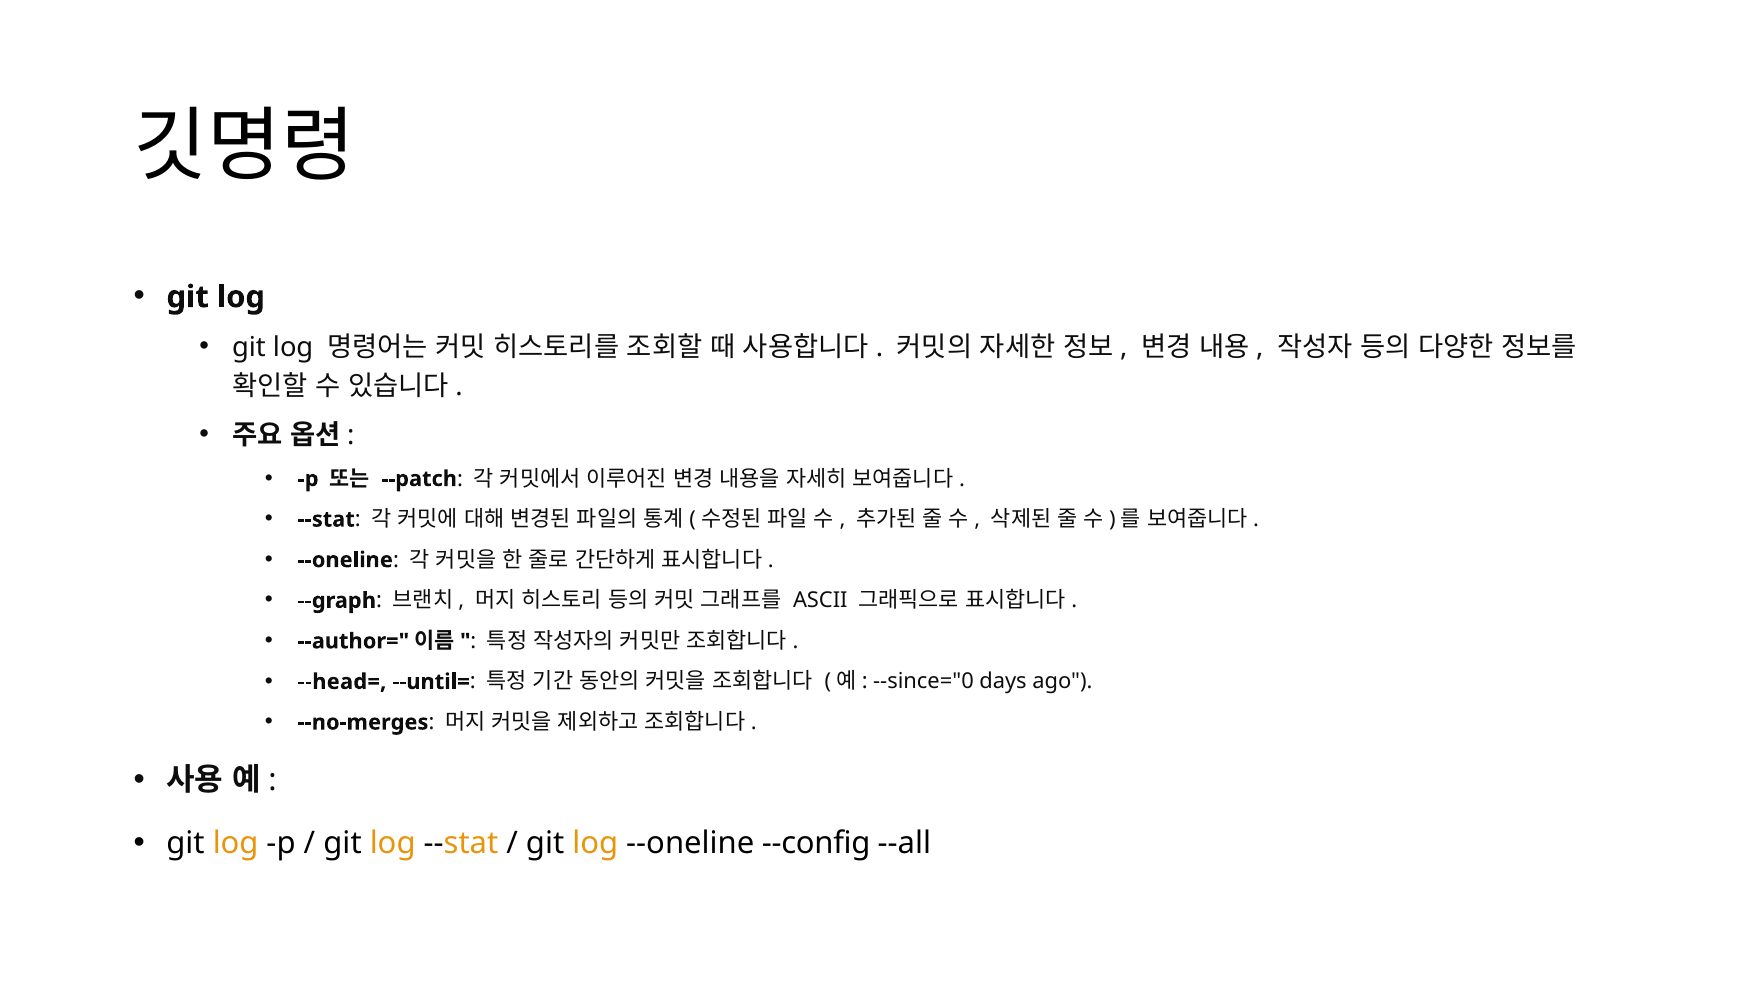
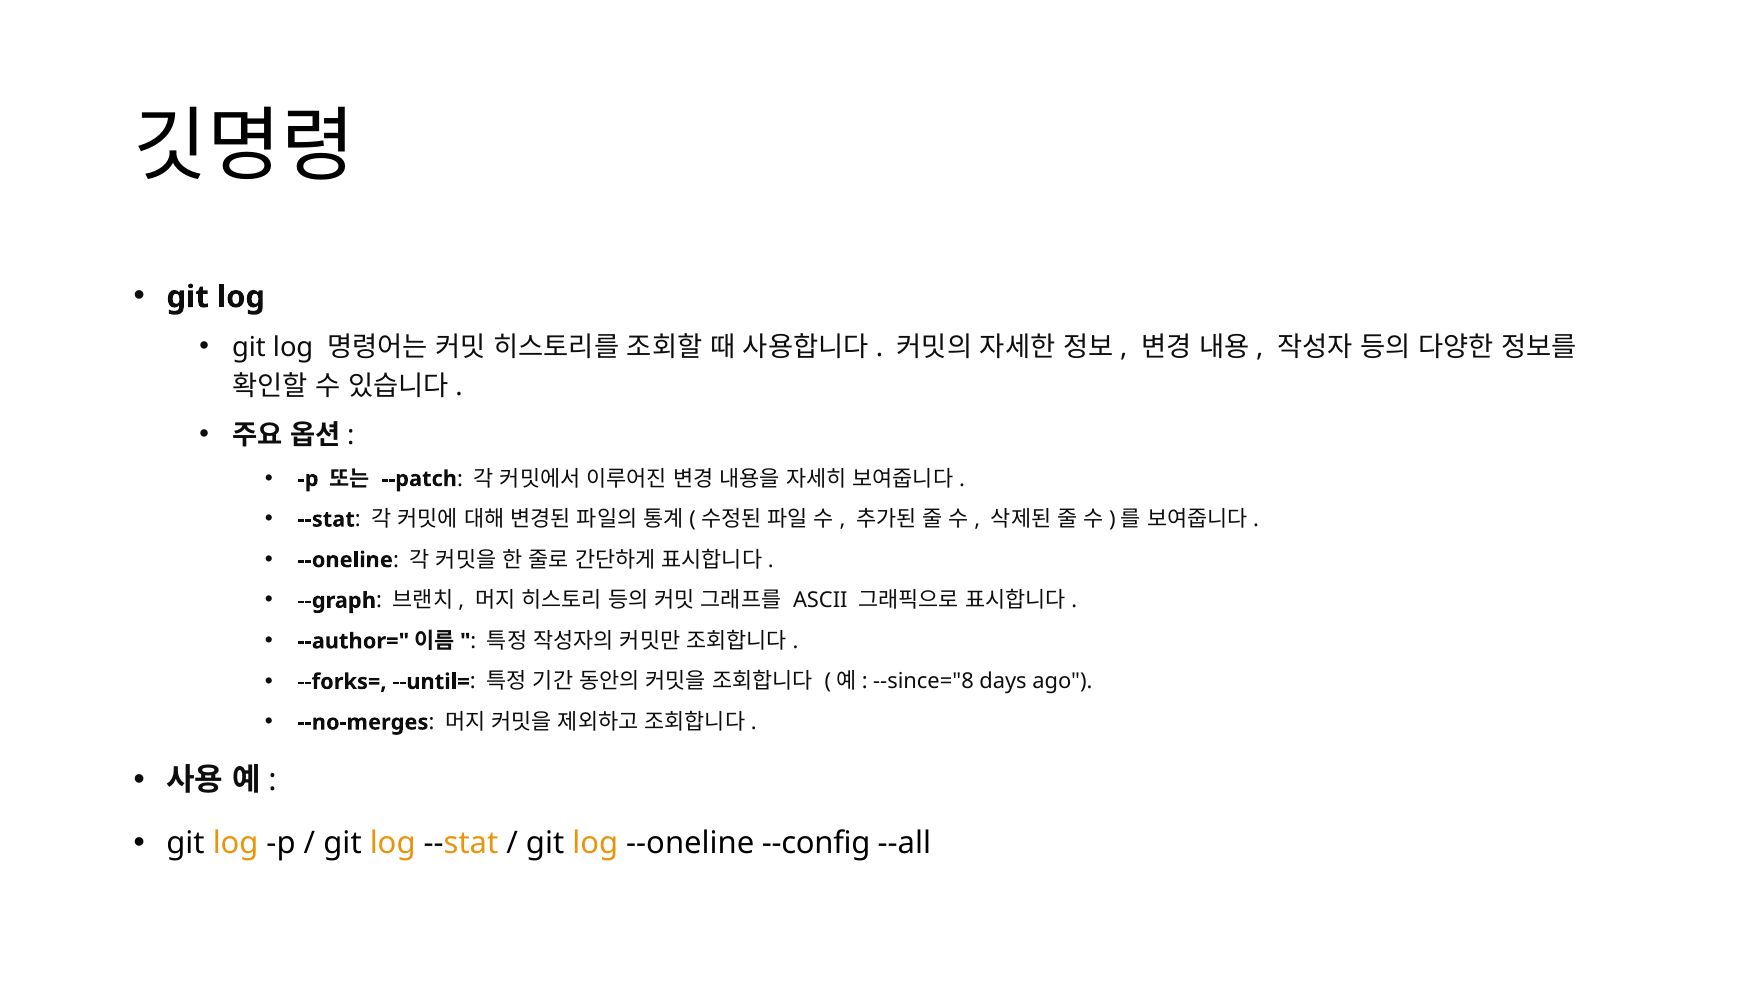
--head=: --head= -> --forks=
--since="0: --since="0 -> --since="8
